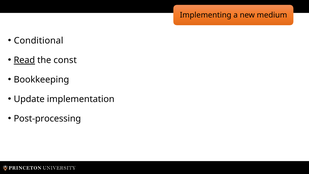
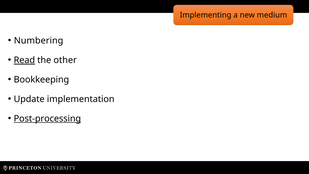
Conditional: Conditional -> Numbering
const: const -> other
Post-processing underline: none -> present
